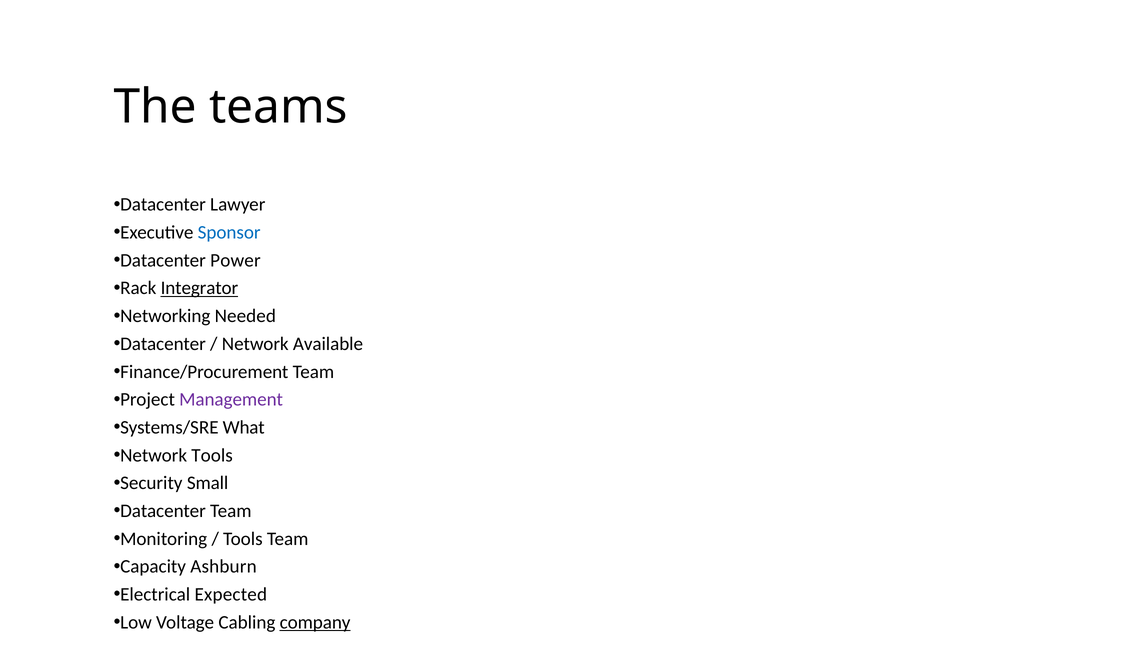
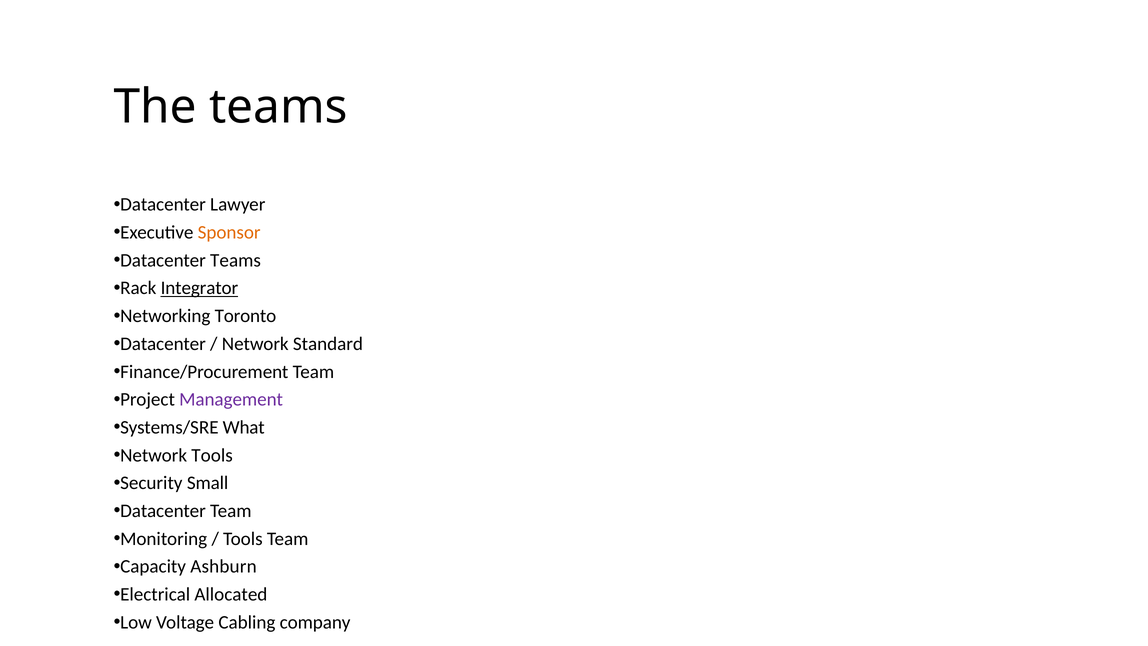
Sponsor colour: blue -> orange
Datacenter Power: Power -> Teams
Needed: Needed -> Toronto
Available: Available -> Standard
Expected: Expected -> Allocated
company underline: present -> none
